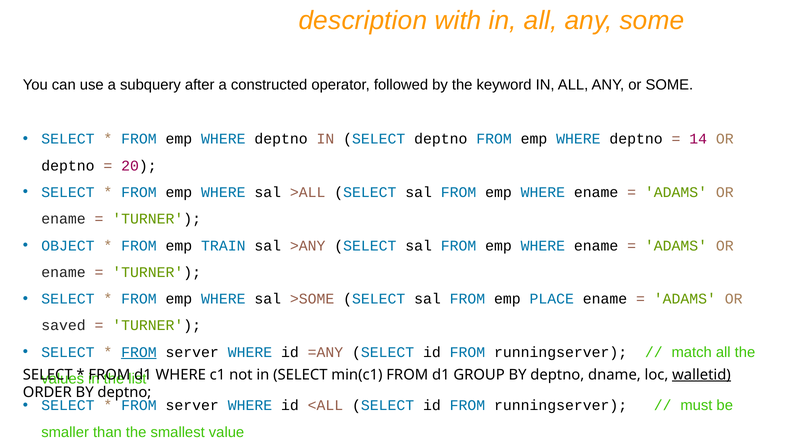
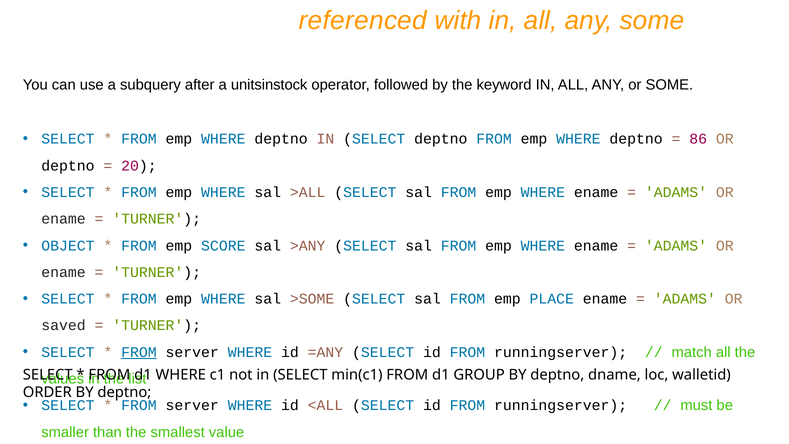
description: description -> referenced
constructed: constructed -> unitsinstock
14: 14 -> 86
TRAIN: TRAIN -> SCORE
walletid underline: present -> none
